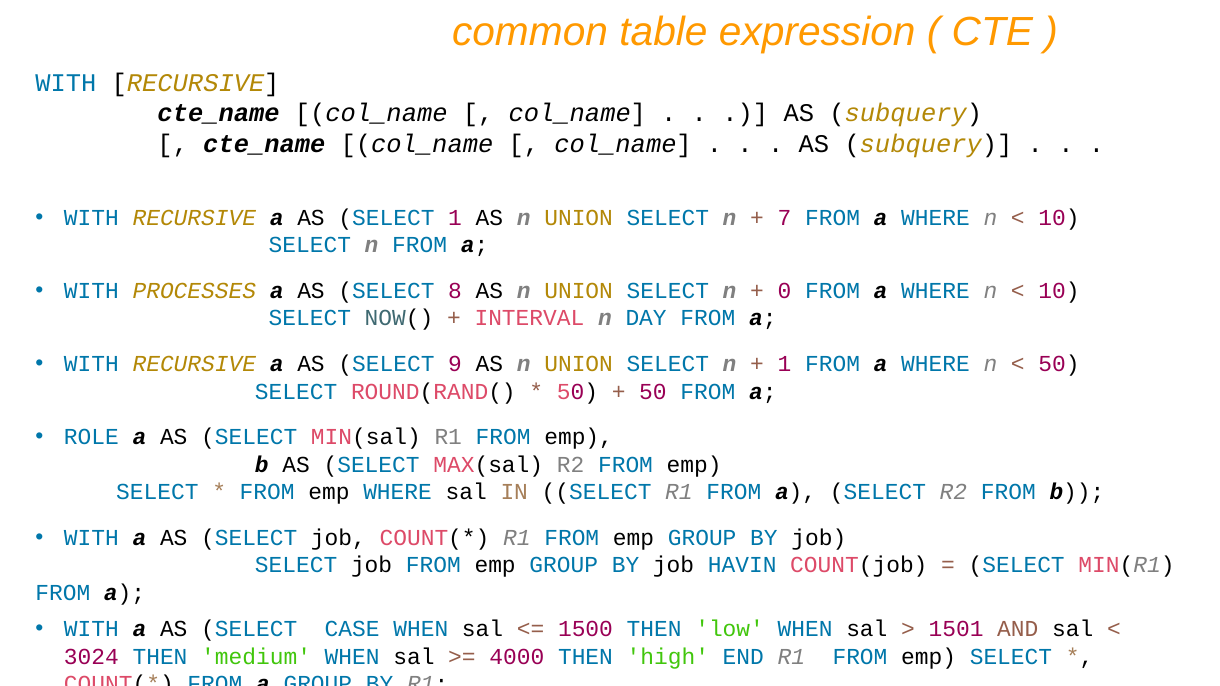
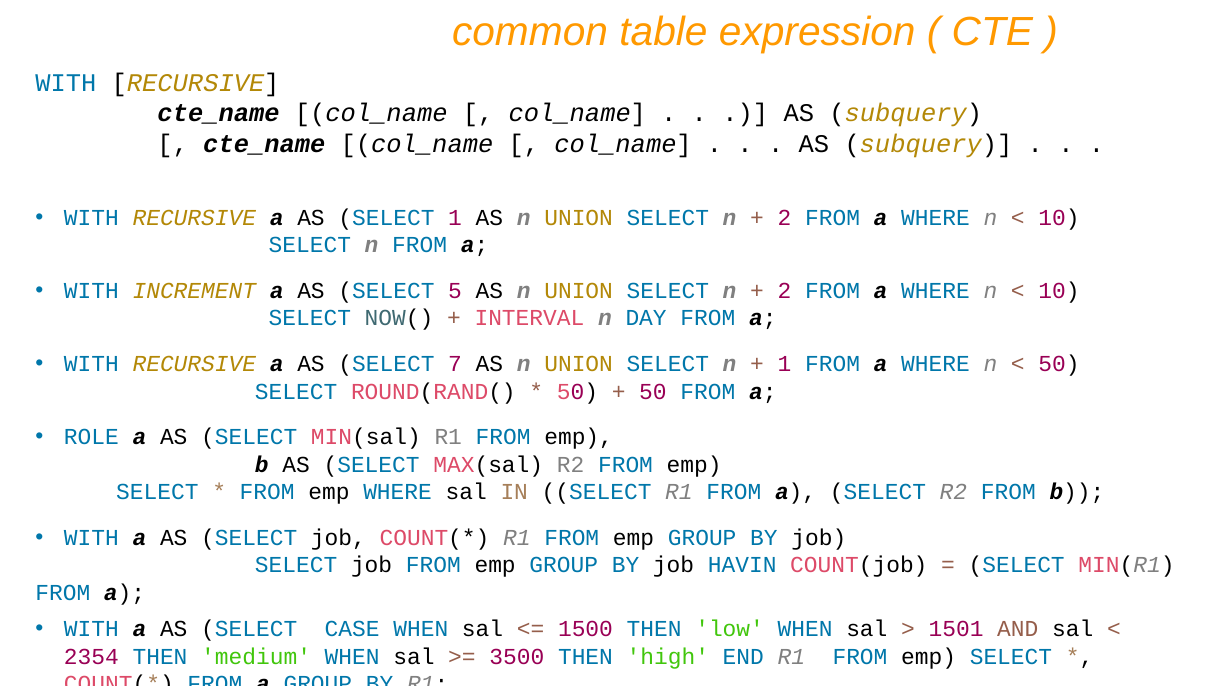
7 at (784, 218): 7 -> 2
PROCESSES: PROCESSES -> INCREMENT
8: 8 -> 5
0 at (784, 291): 0 -> 2
9: 9 -> 7
3024: 3024 -> 2354
4000: 4000 -> 3500
